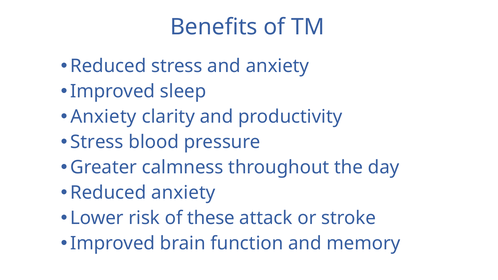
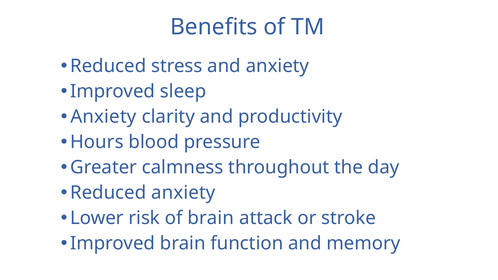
Stress at (97, 142): Stress -> Hours
of these: these -> brain
